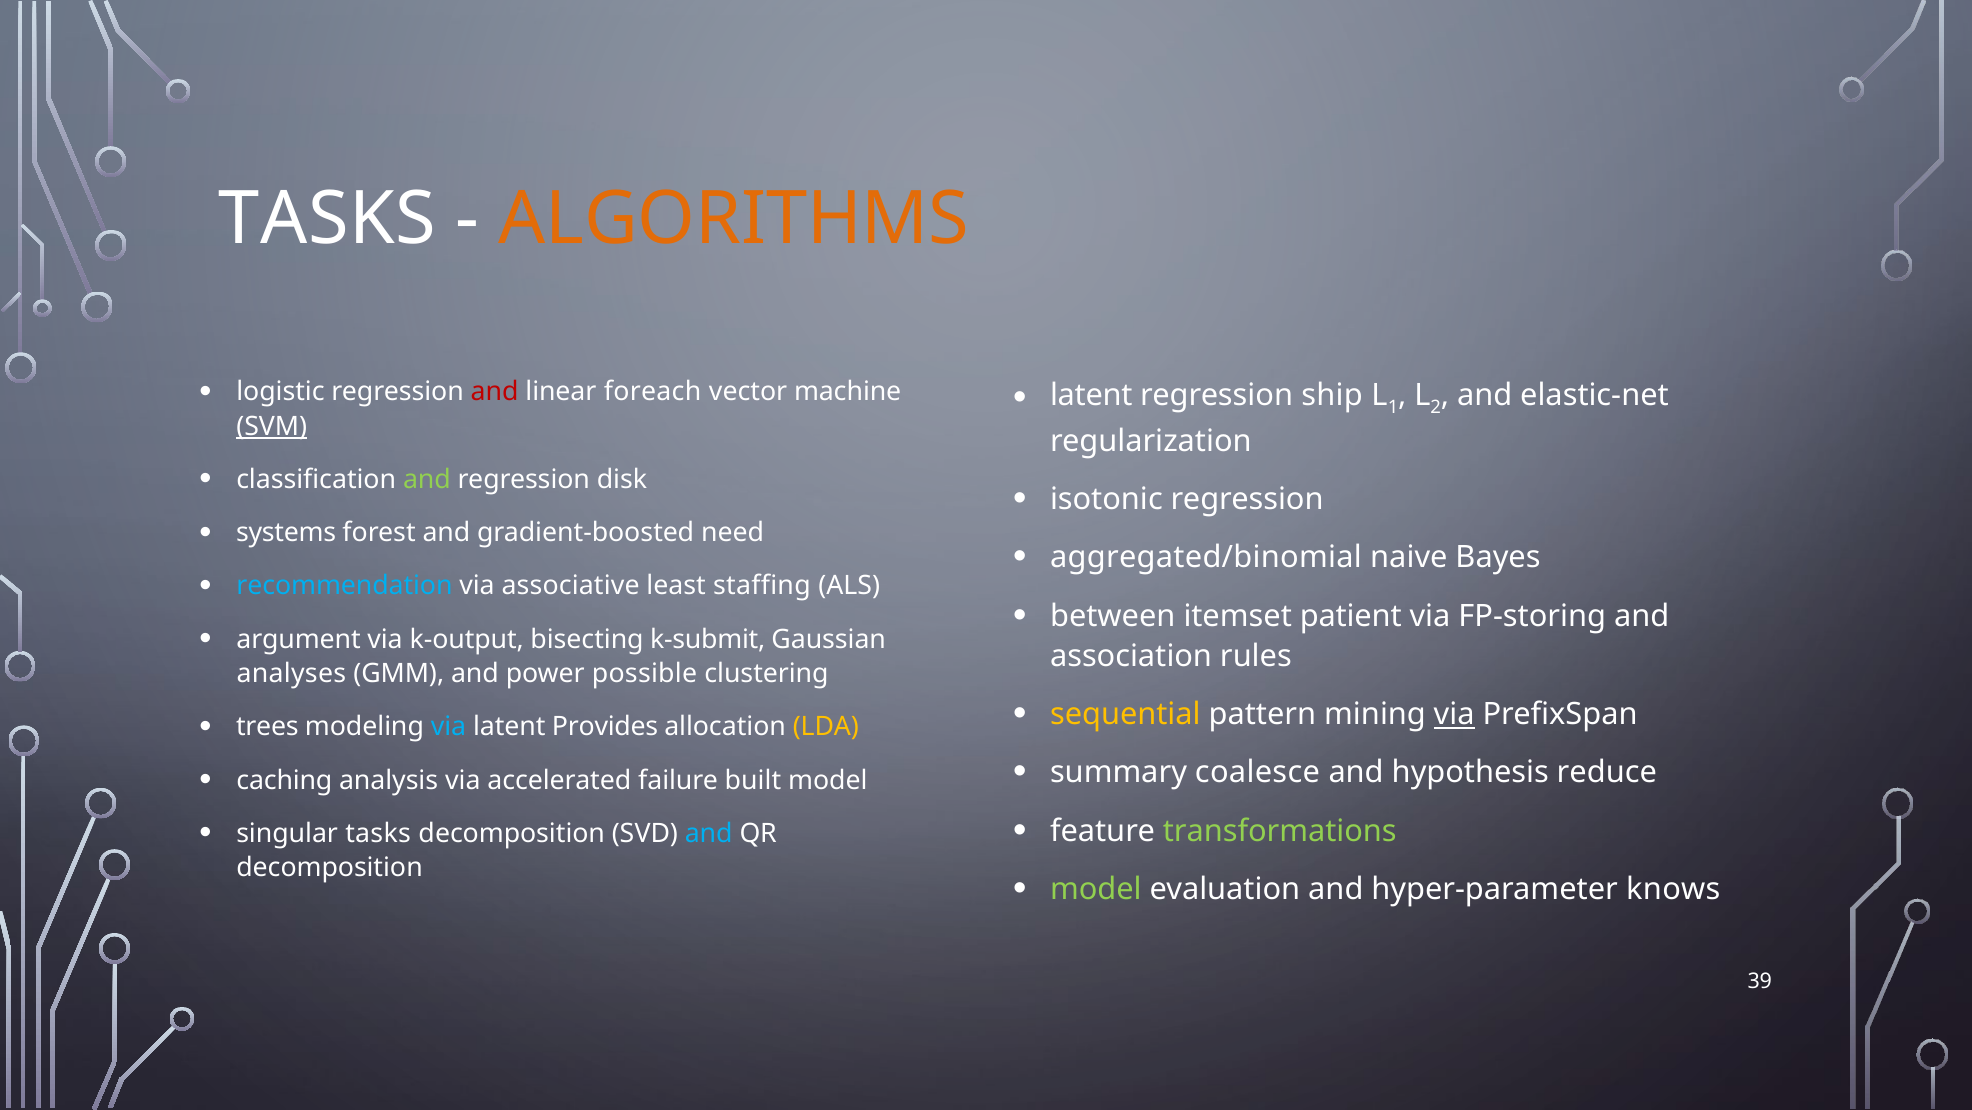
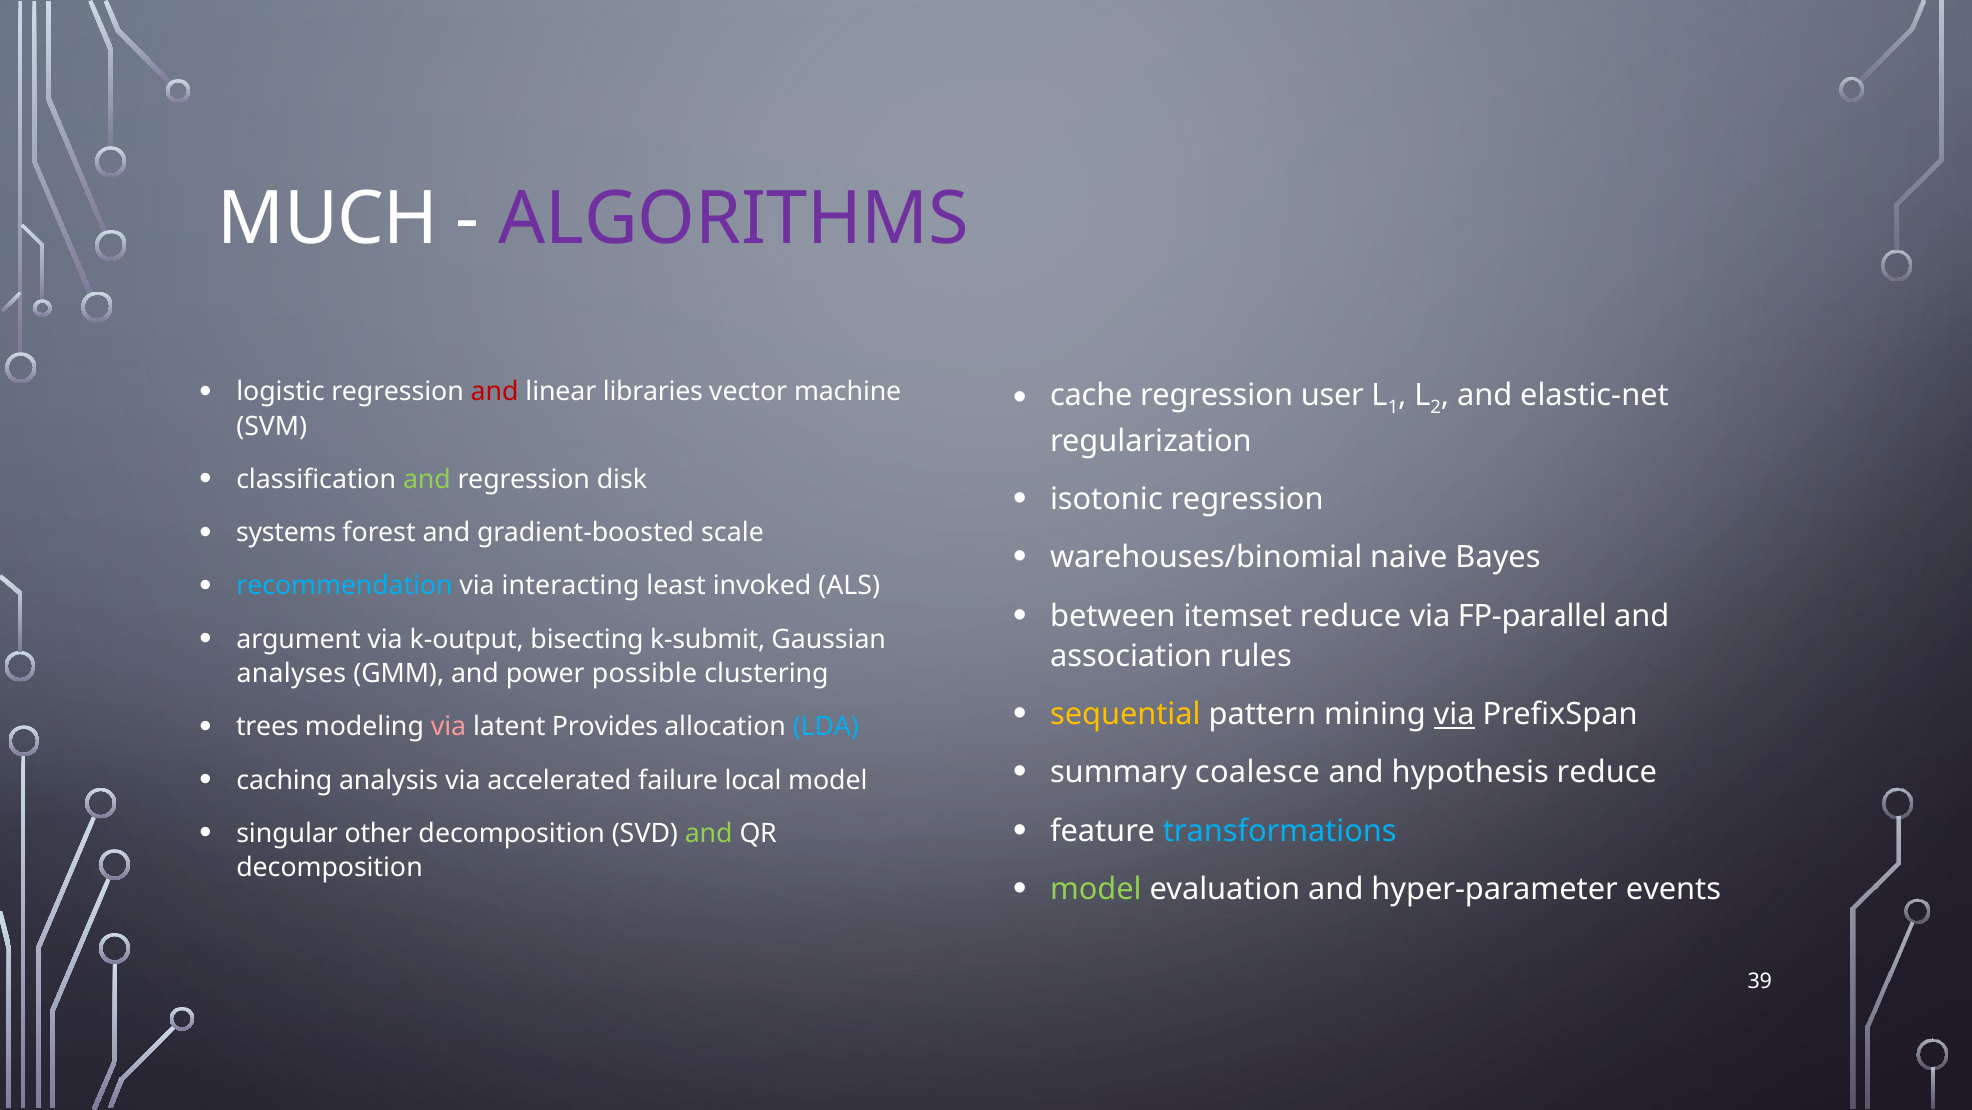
TASKS at (328, 219): TASKS -> MUCH
ALGORITHMS colour: orange -> purple
foreach: foreach -> libraries
latent at (1091, 395): latent -> cache
ship: ship -> user
SVM underline: present -> none
need: need -> scale
aggregated/binomial: aggregated/binomial -> warehouses/binomial
associative: associative -> interacting
staffing: staffing -> invoked
itemset patient: patient -> reduce
FP-storing: FP-storing -> FP-parallel
via at (449, 727) colour: light blue -> pink
LDA colour: yellow -> light blue
built: built -> local
transformations colour: light green -> light blue
singular tasks: tasks -> other
and at (709, 833) colour: light blue -> light green
knows: knows -> events
